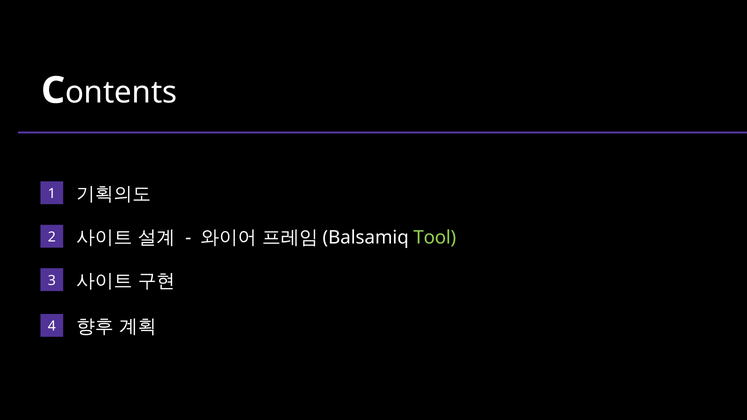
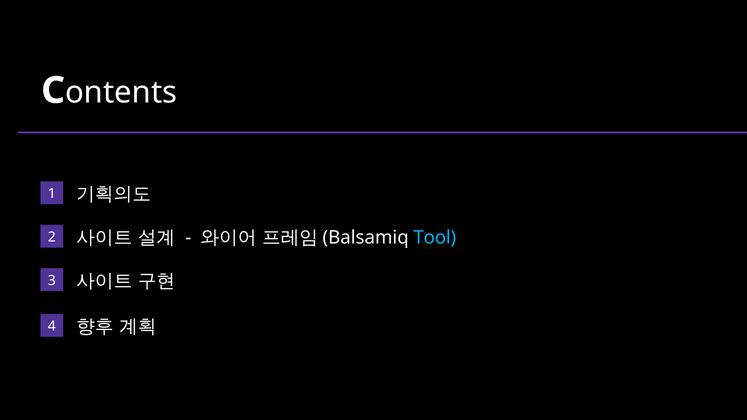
Tool colour: light green -> light blue
